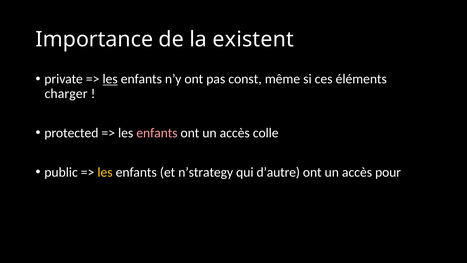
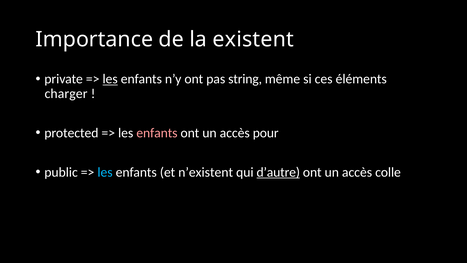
const: const -> string
colle: colle -> pour
les at (105, 172) colour: yellow -> light blue
n’strategy: n’strategy -> n’existent
d’autre underline: none -> present
pour: pour -> colle
